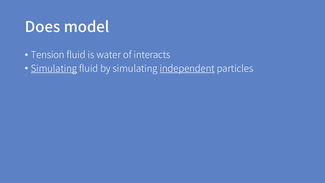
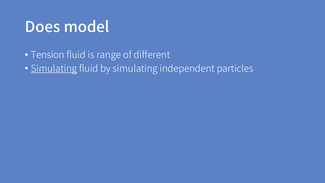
water: water -> range
interacts: interacts -> different
independent underline: present -> none
